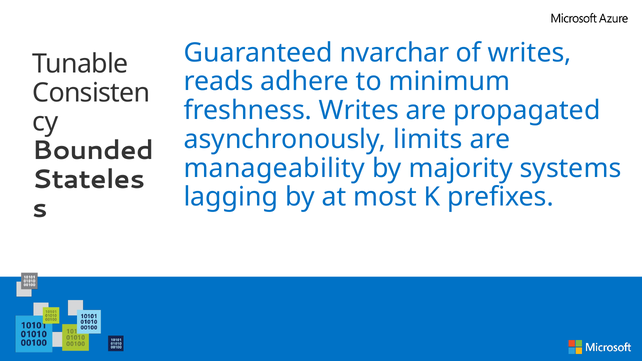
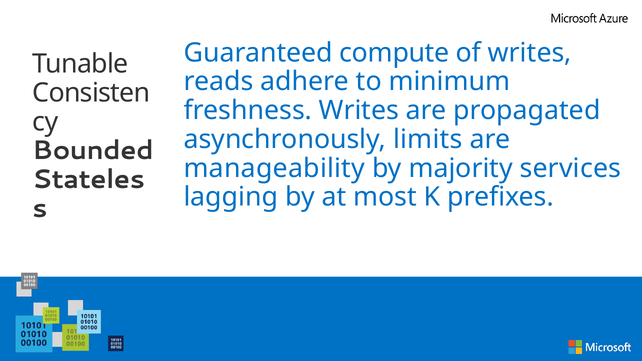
nvarchar: nvarchar -> compute
systems: systems -> services
